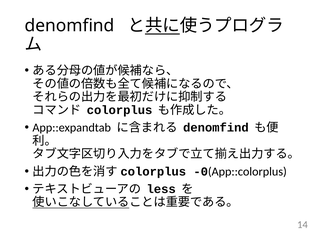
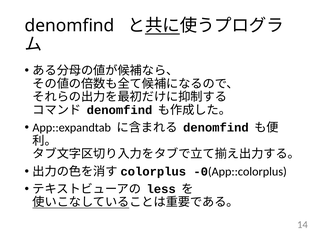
colorplus at (120, 110): colorplus -> denomfind
